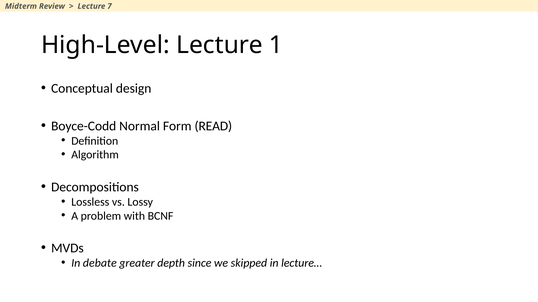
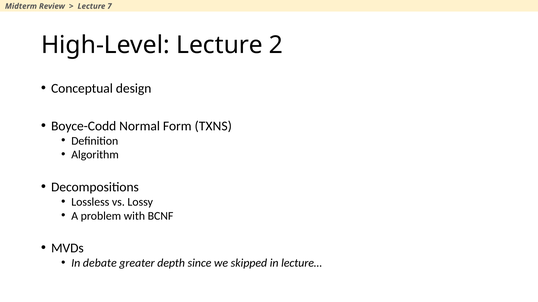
1: 1 -> 2
READ: READ -> TXNS
